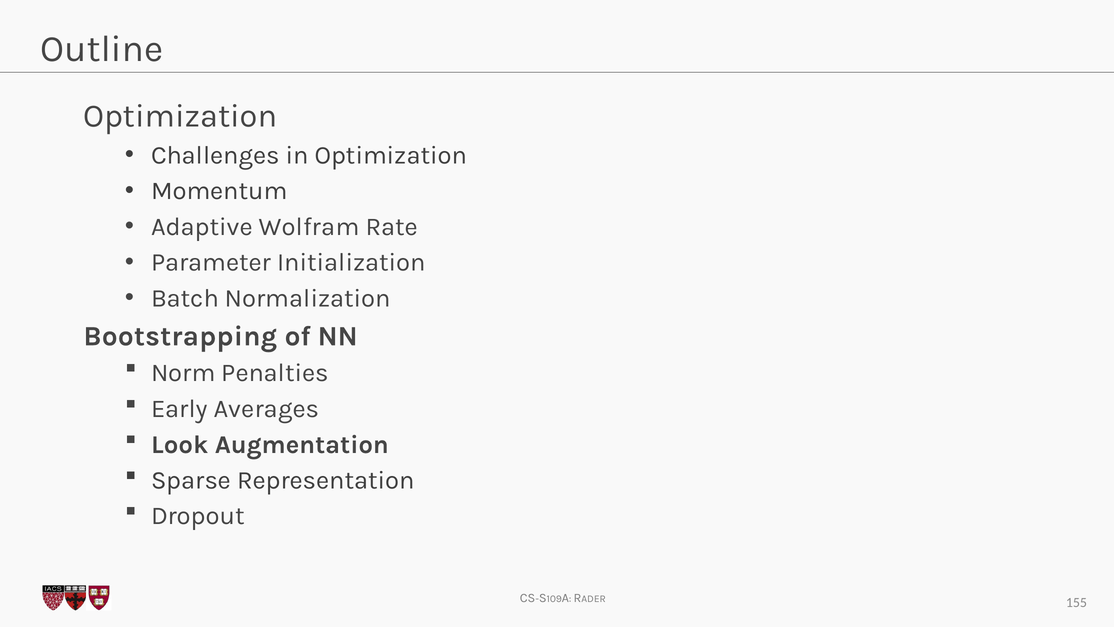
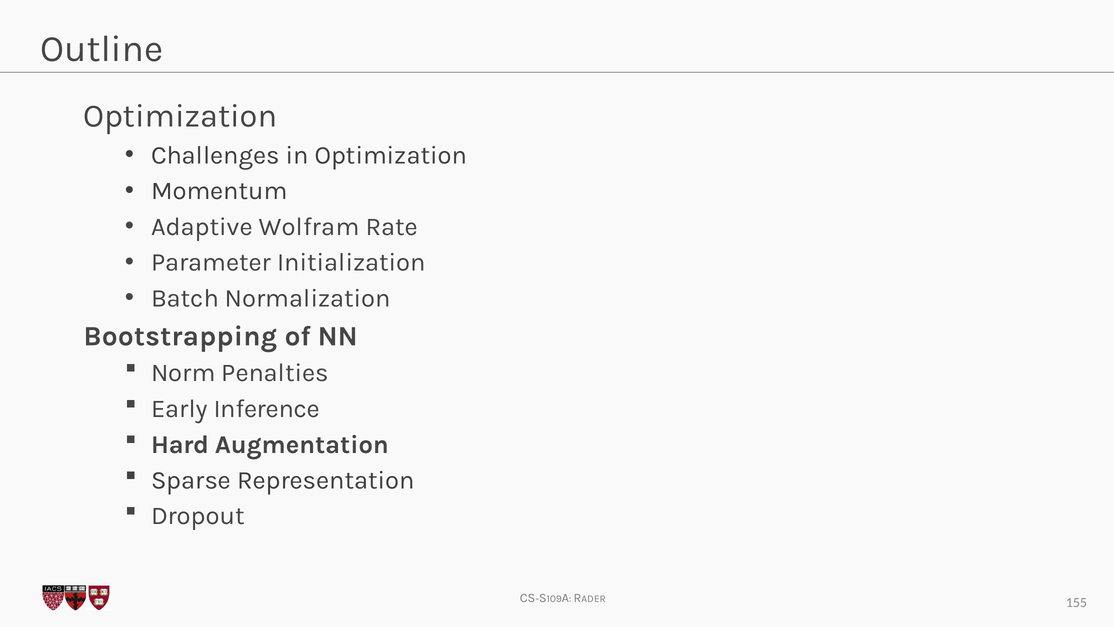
Averages: Averages -> Inference
Look: Look -> Hard
